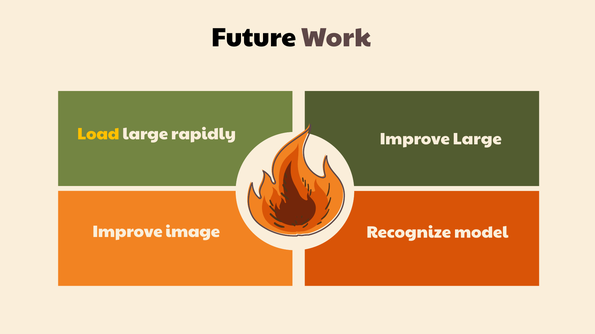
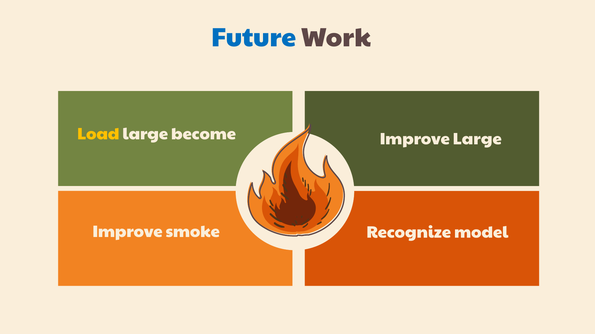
Future colour: black -> blue
rapidly: rapidly -> become
image: image -> smoke
